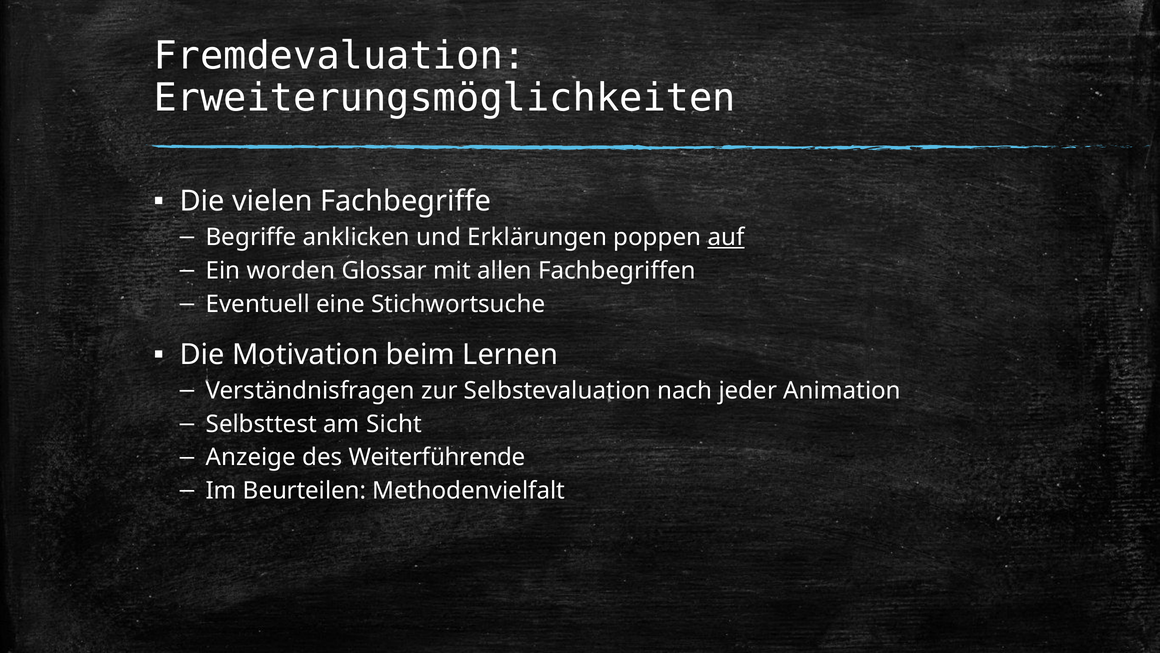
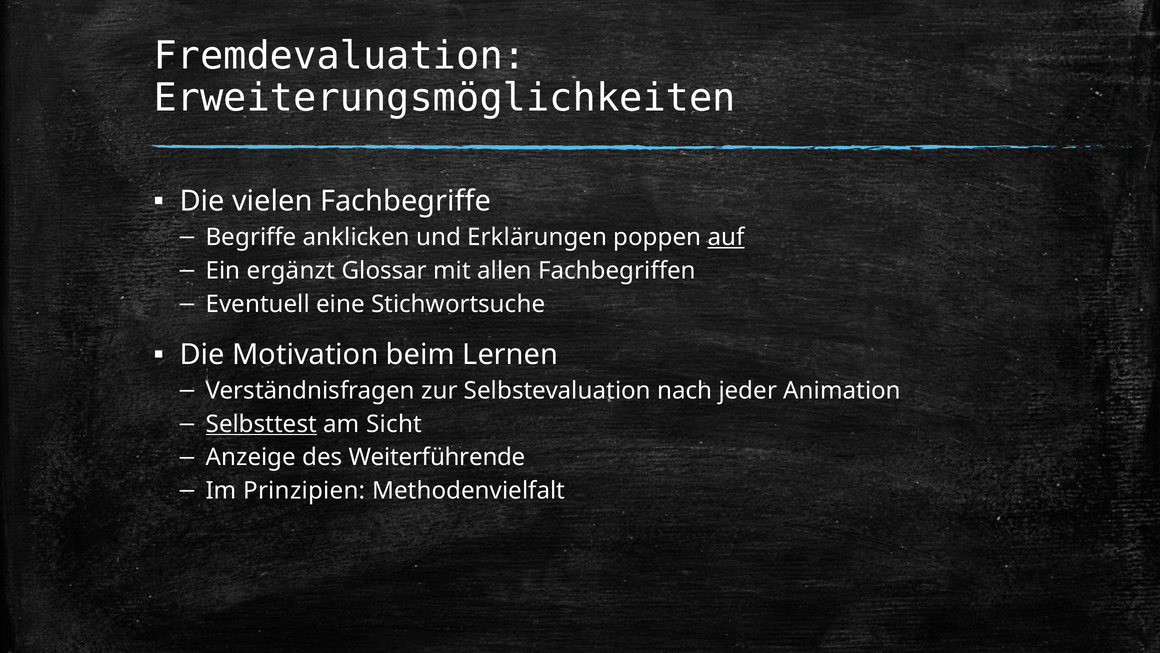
worden: worden -> ergänzt
Selbsttest underline: none -> present
Beurteilen: Beurteilen -> Prinzipien
